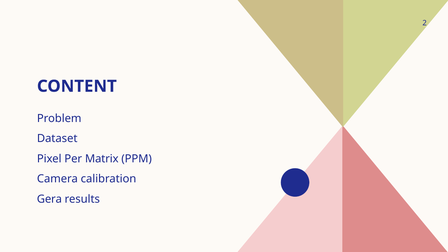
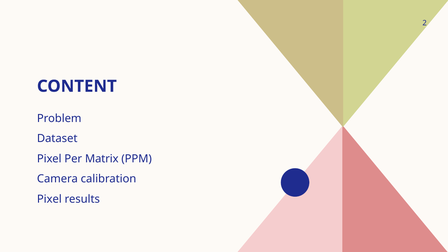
Gera at (49, 199): Gera -> Pixel
